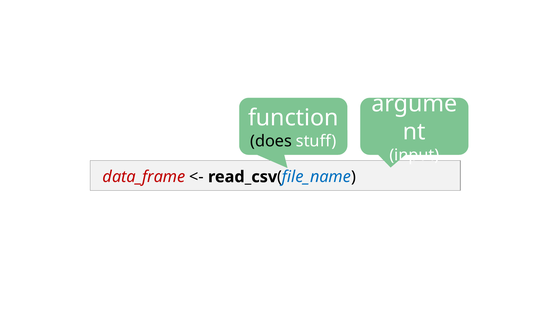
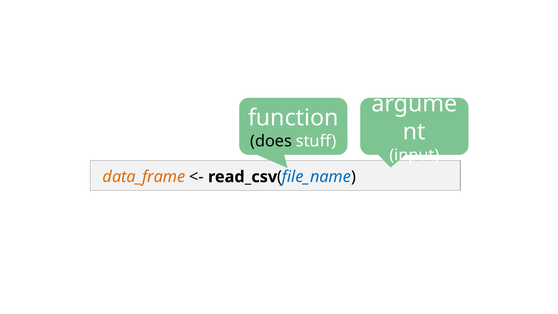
data_frame colour: red -> orange
